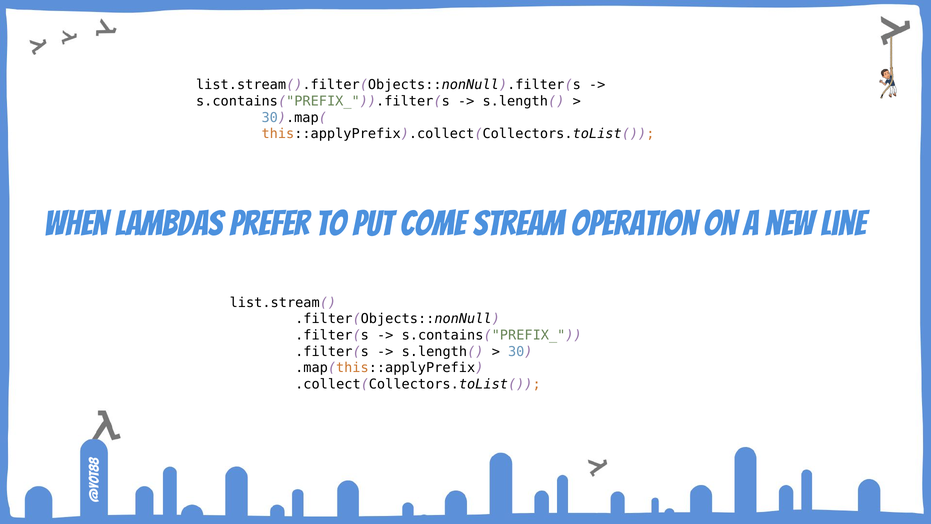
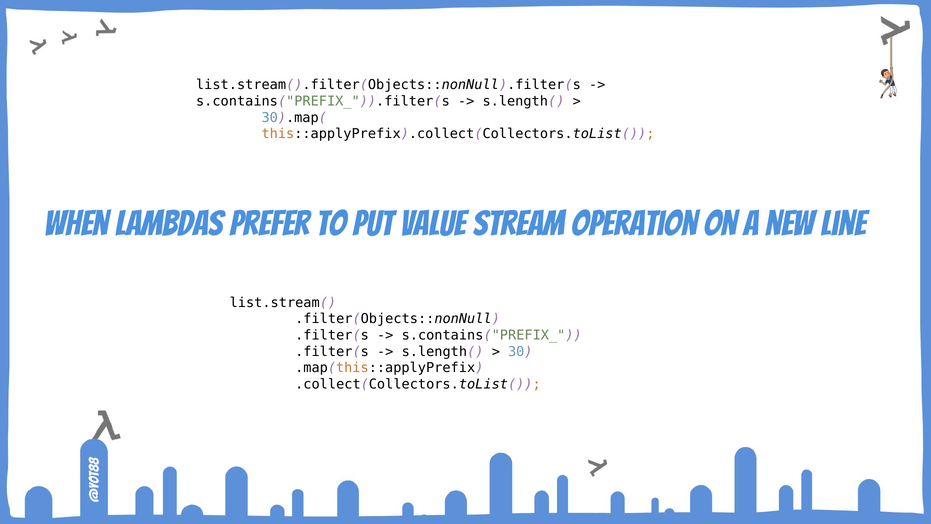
come: come -> value
